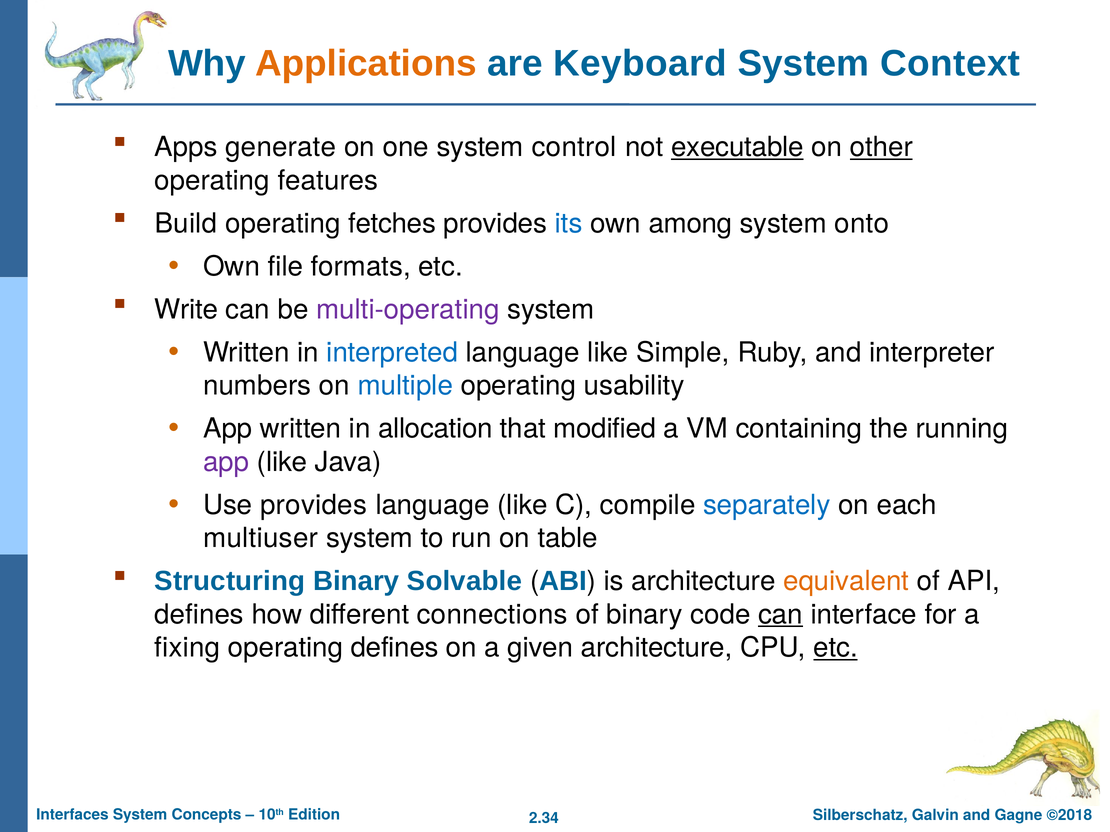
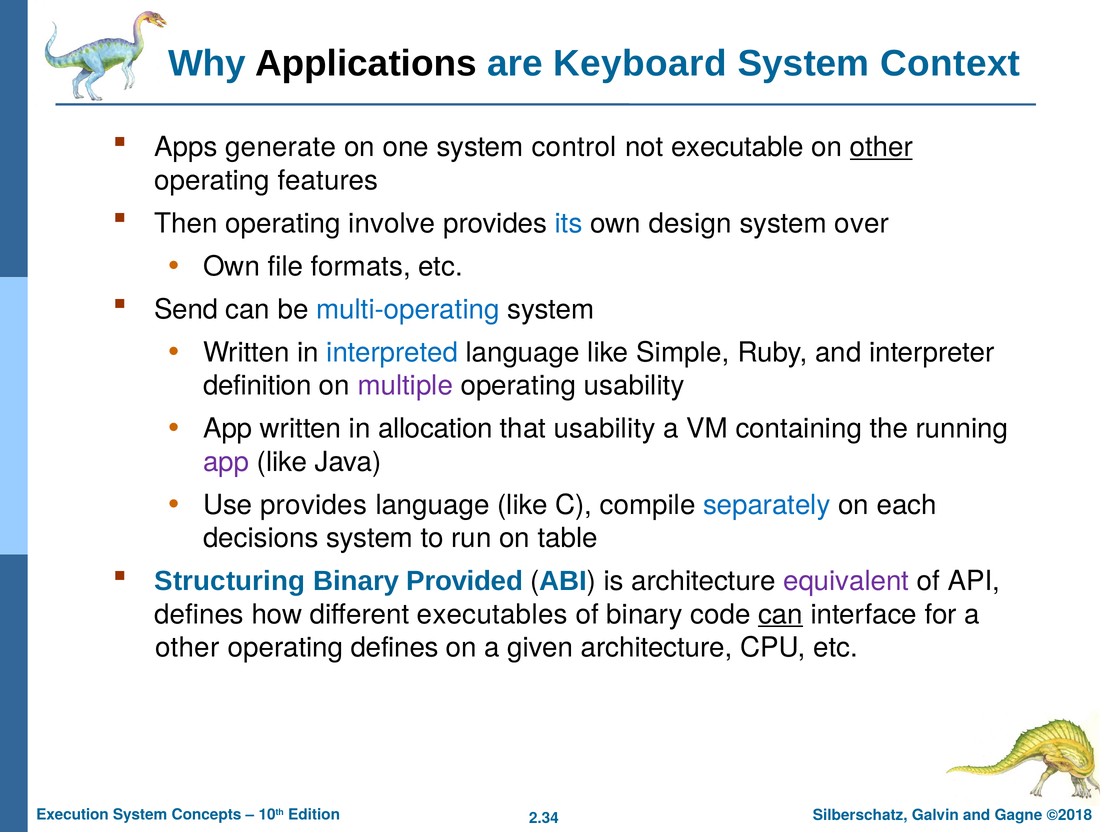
Applications colour: orange -> black
executable underline: present -> none
Build: Build -> Then
fetches: fetches -> involve
among: among -> design
onto: onto -> over
Write: Write -> Send
multi-operating colour: purple -> blue
numbers: numbers -> definition
multiple colour: blue -> purple
that modified: modified -> usability
multiuser: multiuser -> decisions
Solvable: Solvable -> Provided
equivalent colour: orange -> purple
connections: connections -> executables
fixing at (187, 648): fixing -> other
etc at (836, 648) underline: present -> none
Interfaces: Interfaces -> Execution
